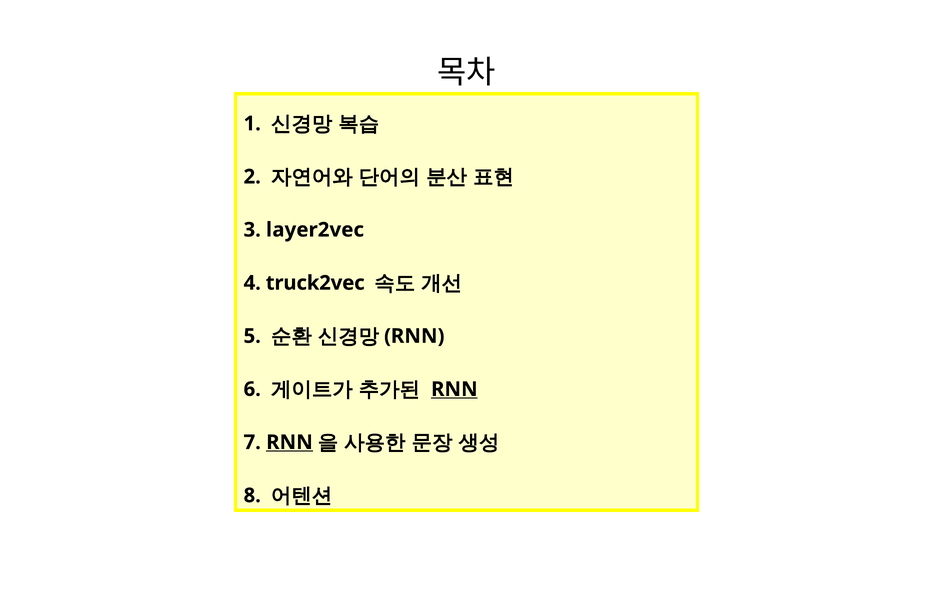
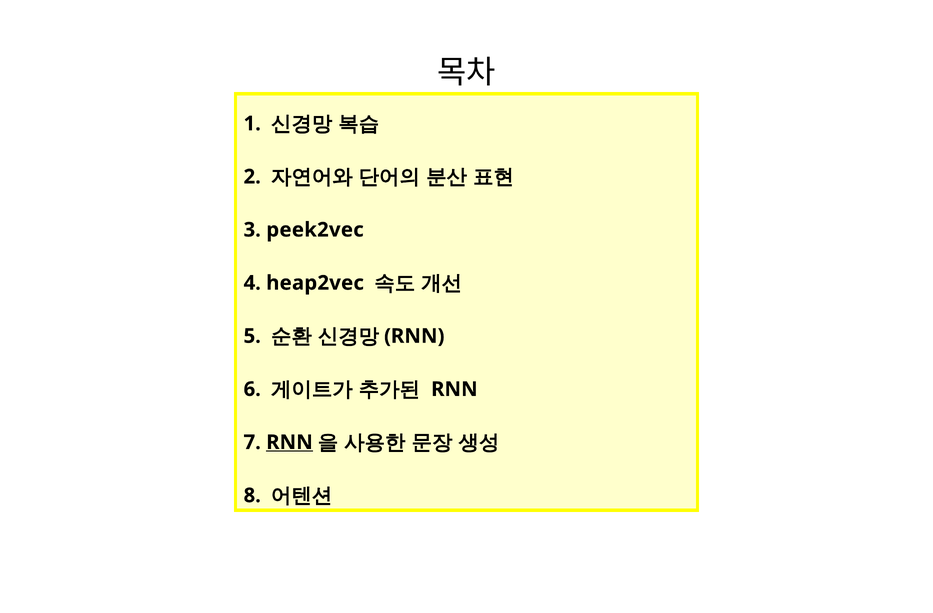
layer2vec: layer2vec -> peek2vec
truck2vec: truck2vec -> heap2vec
RNN at (454, 389) underline: present -> none
